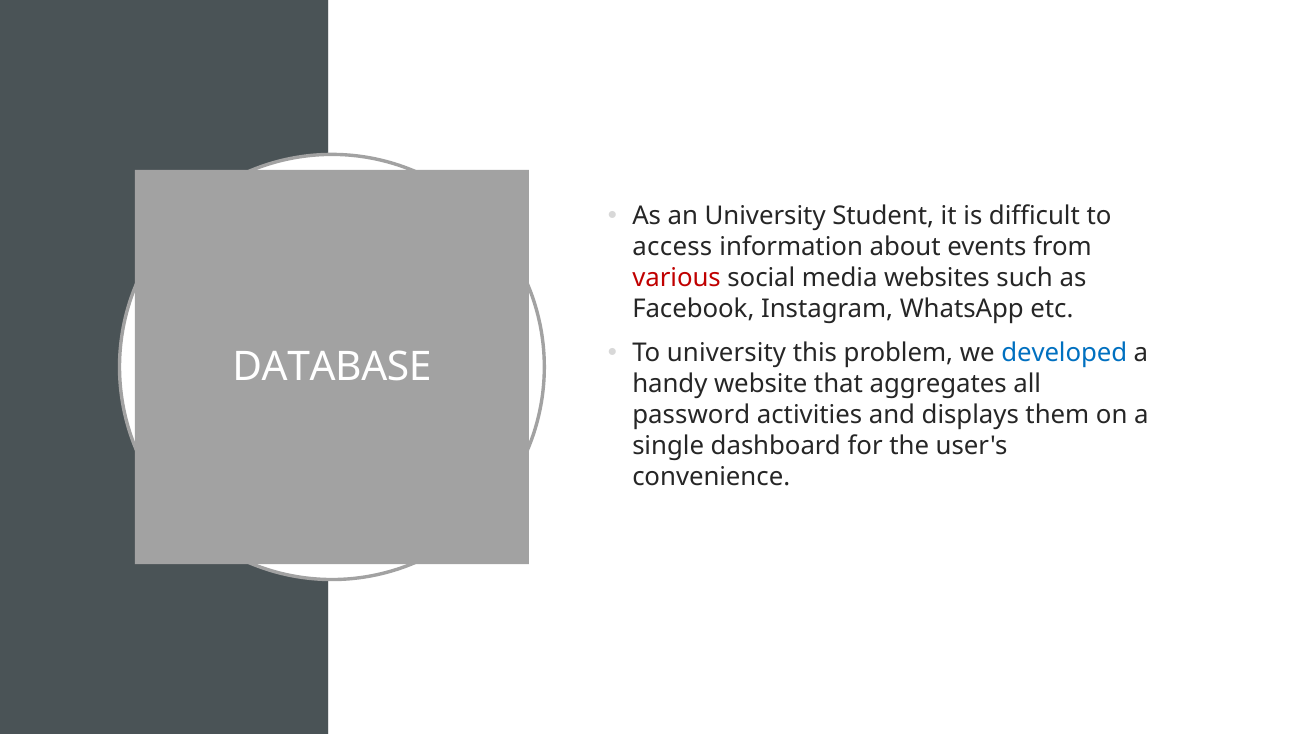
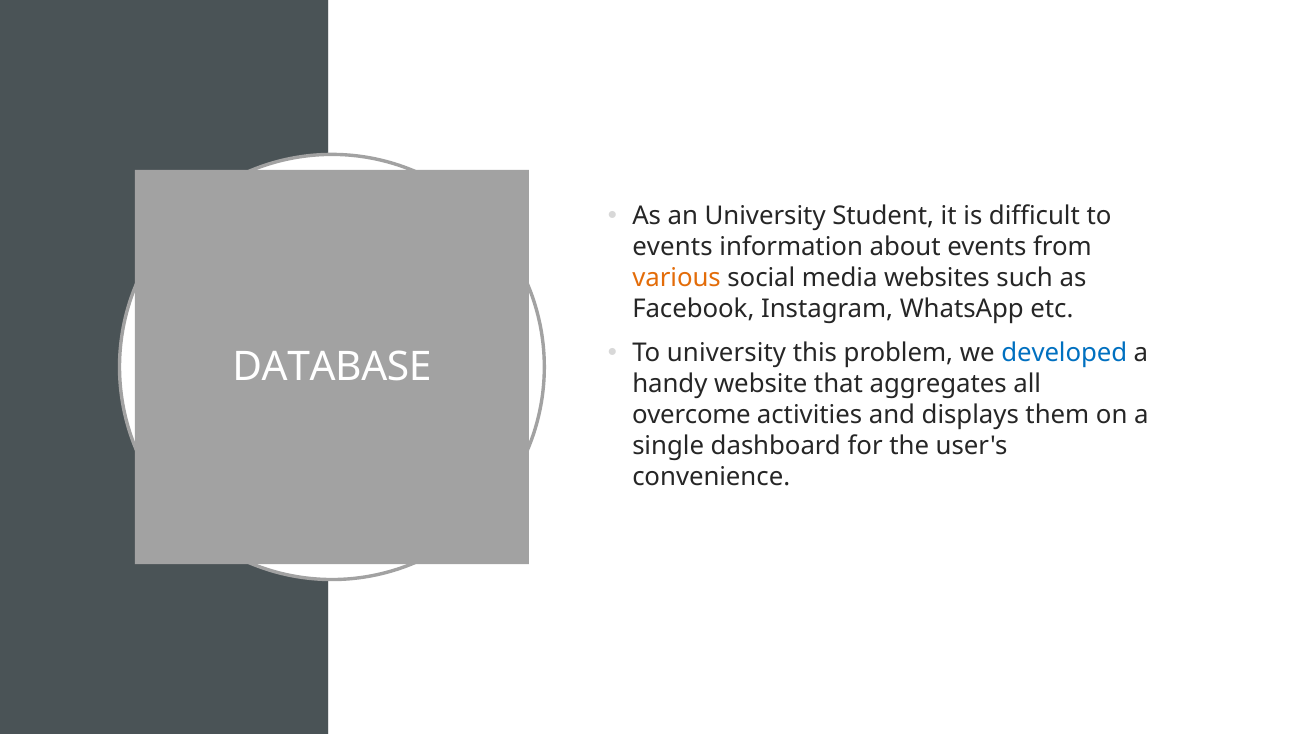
access at (672, 247): access -> events
various colour: red -> orange
password: password -> overcome
